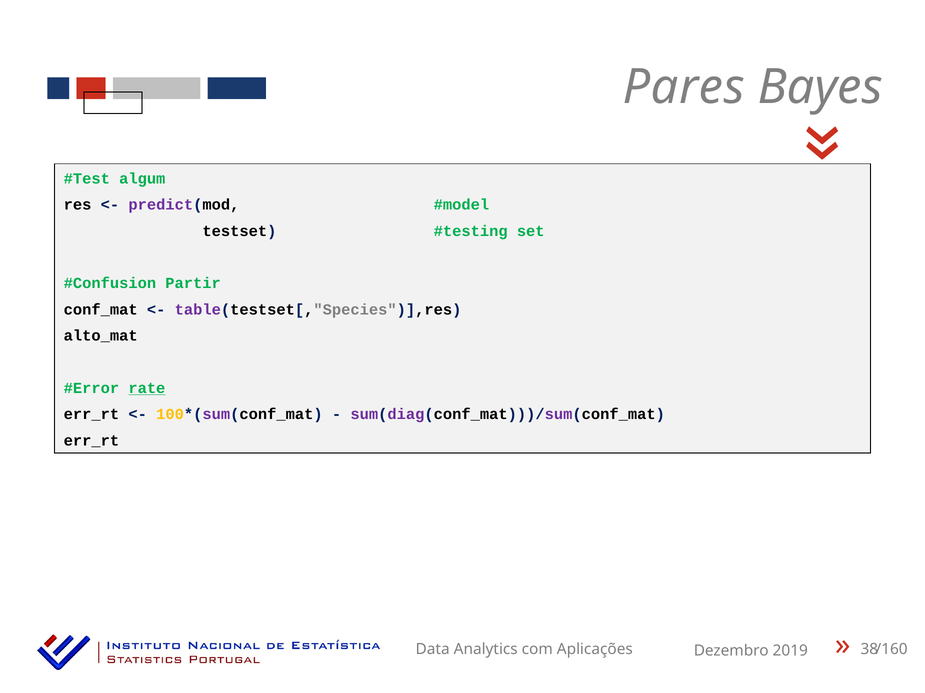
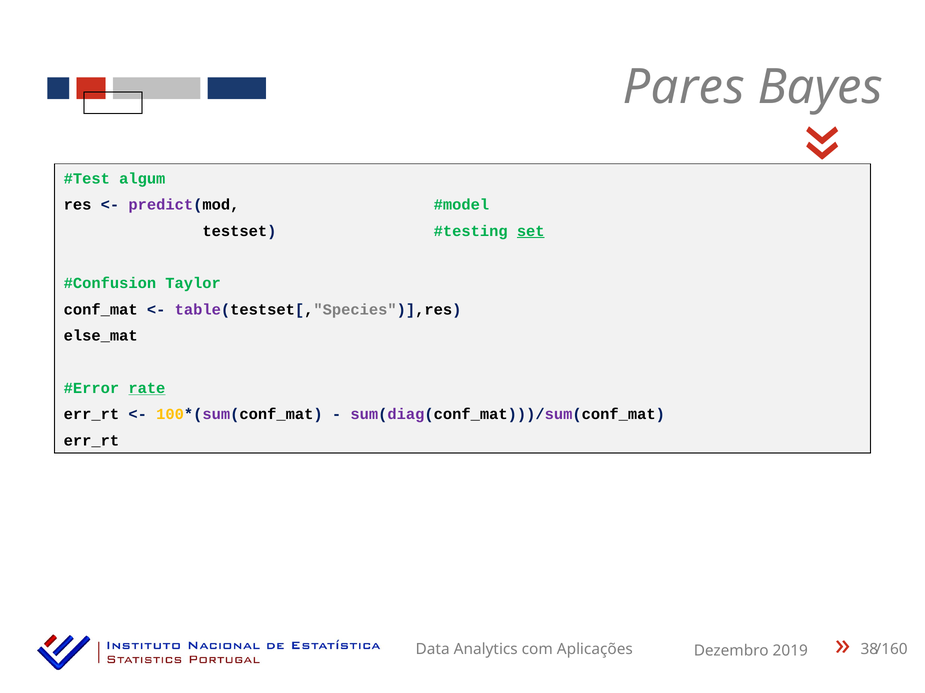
set underline: none -> present
Partir: Partir -> Taylor
alto_mat: alto_mat -> else_mat
